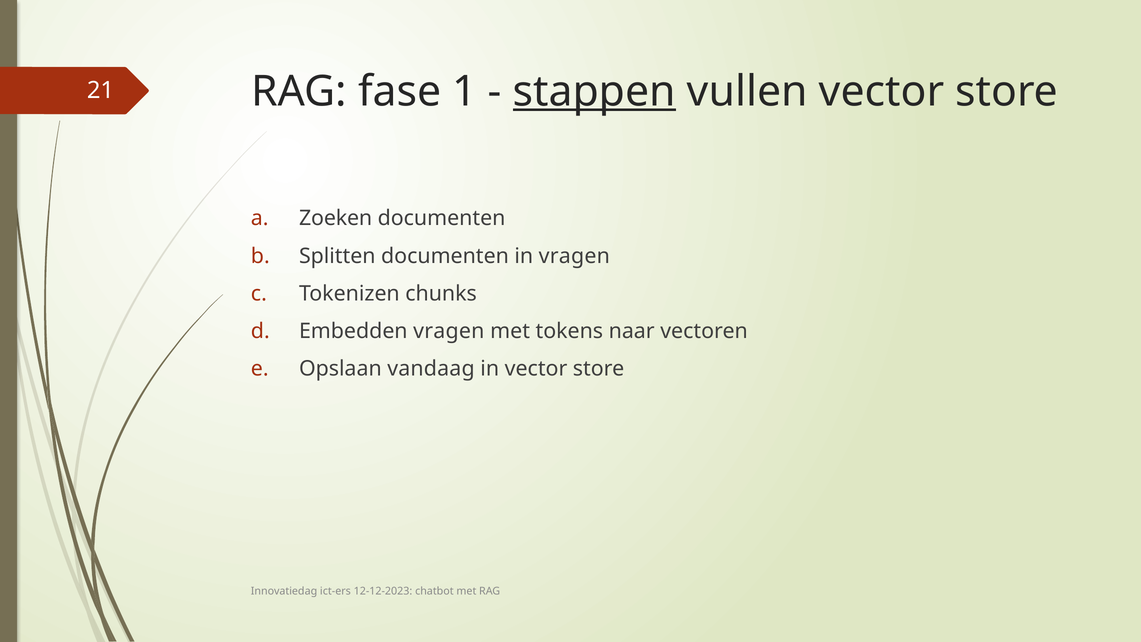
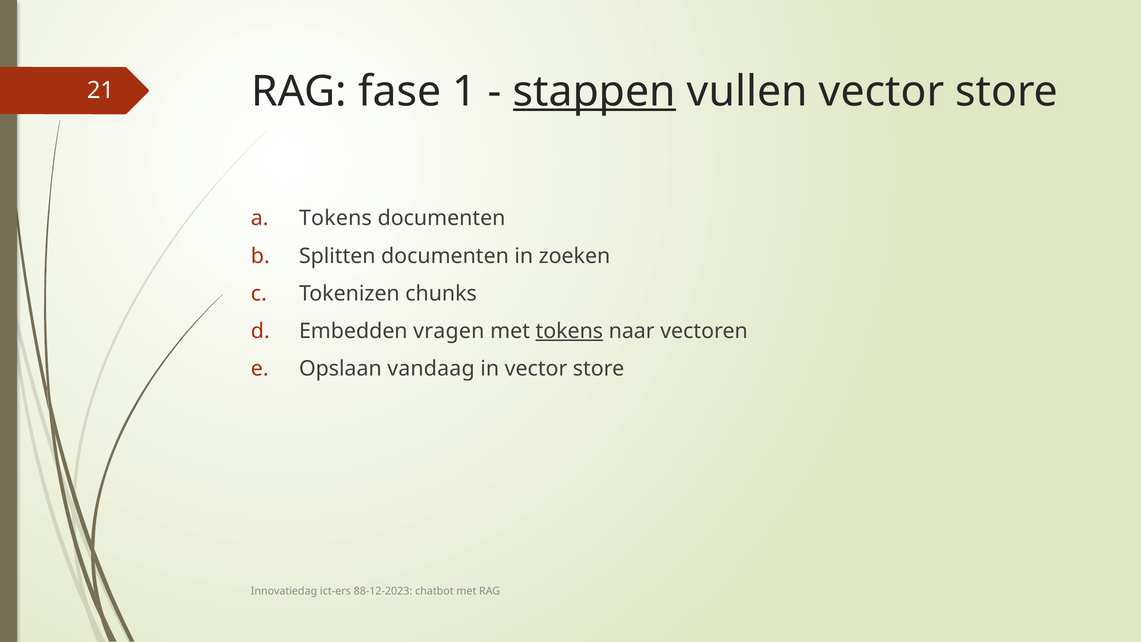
Zoeken at (336, 218): Zoeken -> Tokens
in vragen: vragen -> zoeken
tokens at (569, 331) underline: none -> present
12-12-2023: 12-12-2023 -> 88-12-2023
